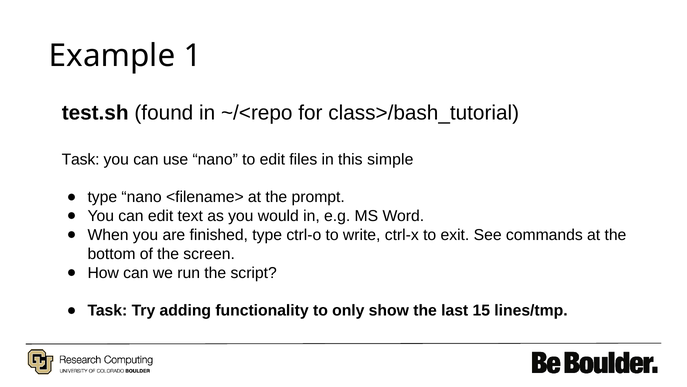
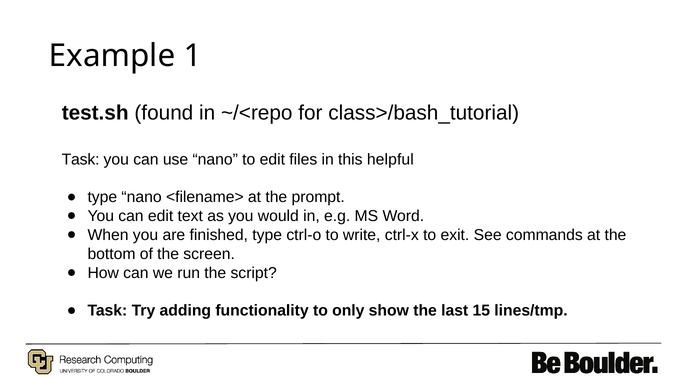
simple: simple -> helpful
